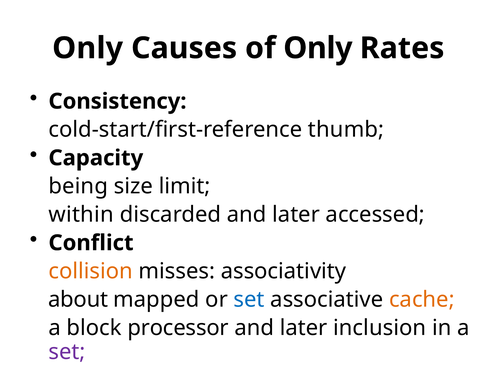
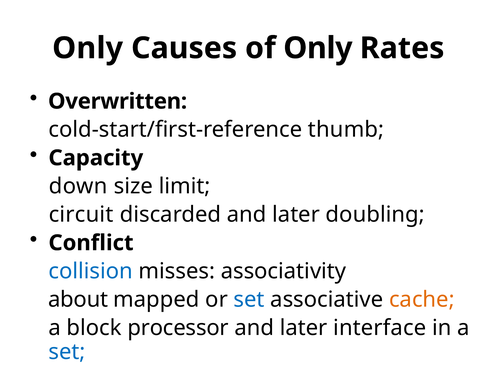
Consistency: Consistency -> Overwritten
being: being -> down
within: within -> circuit
accessed: accessed -> doubling
collision colour: orange -> blue
inclusion: inclusion -> interface
set at (67, 351) colour: purple -> blue
